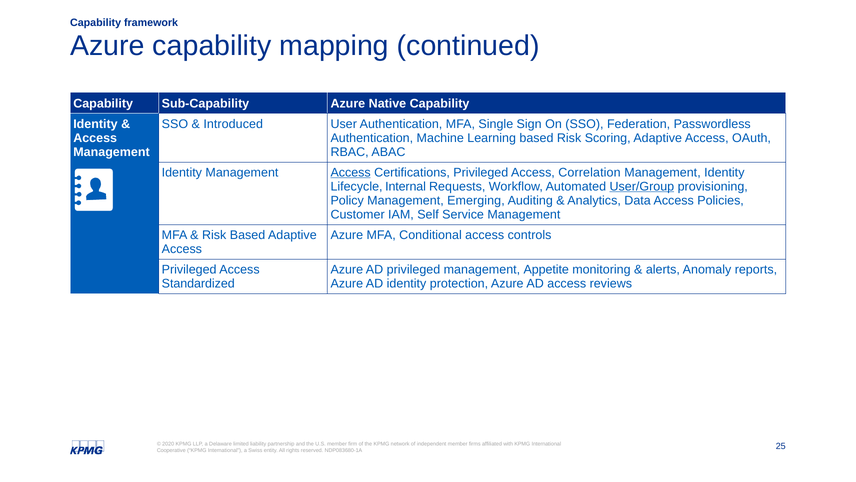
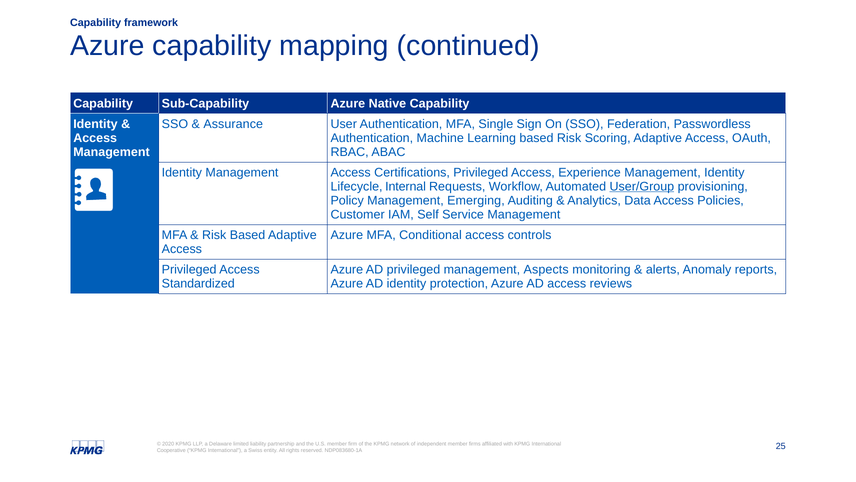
Introduced: Introduced -> Assurance
Access at (351, 172) underline: present -> none
Correlation: Correlation -> Experience
Appetite: Appetite -> Aspects
